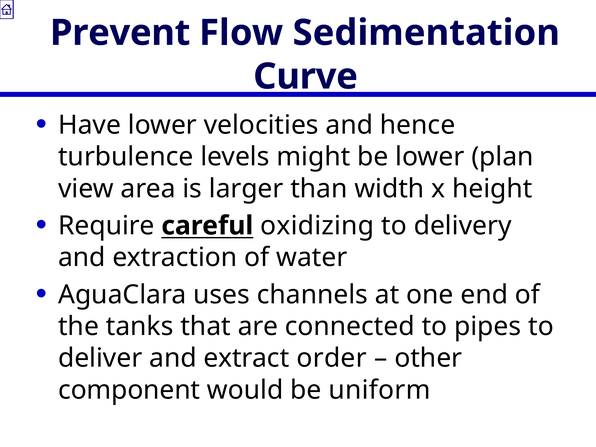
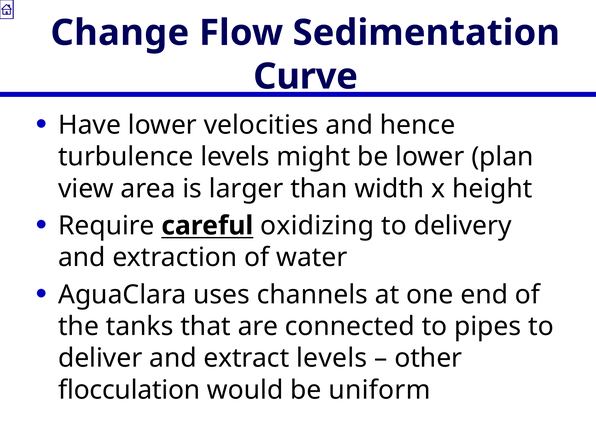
Prevent: Prevent -> Change
extract order: order -> levels
component: component -> flocculation
